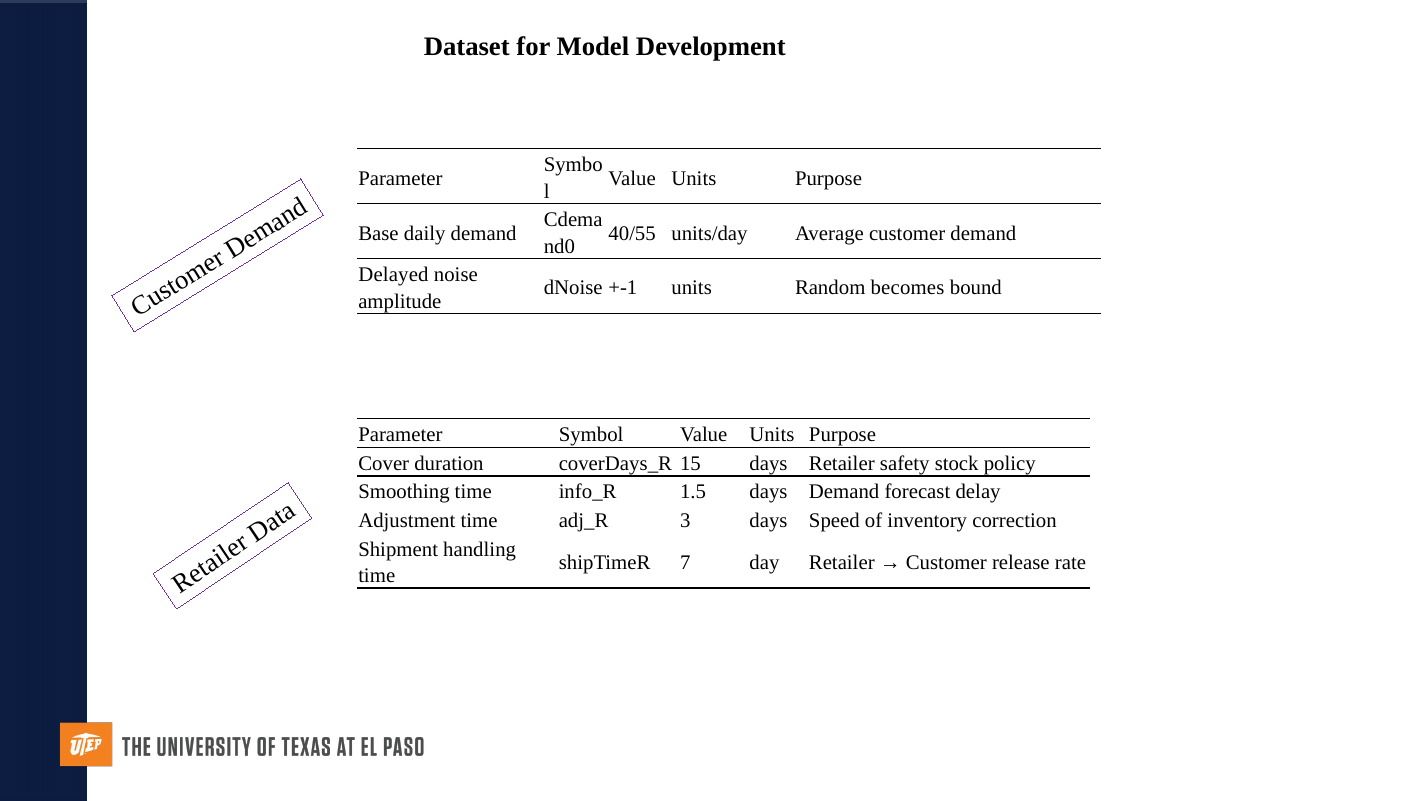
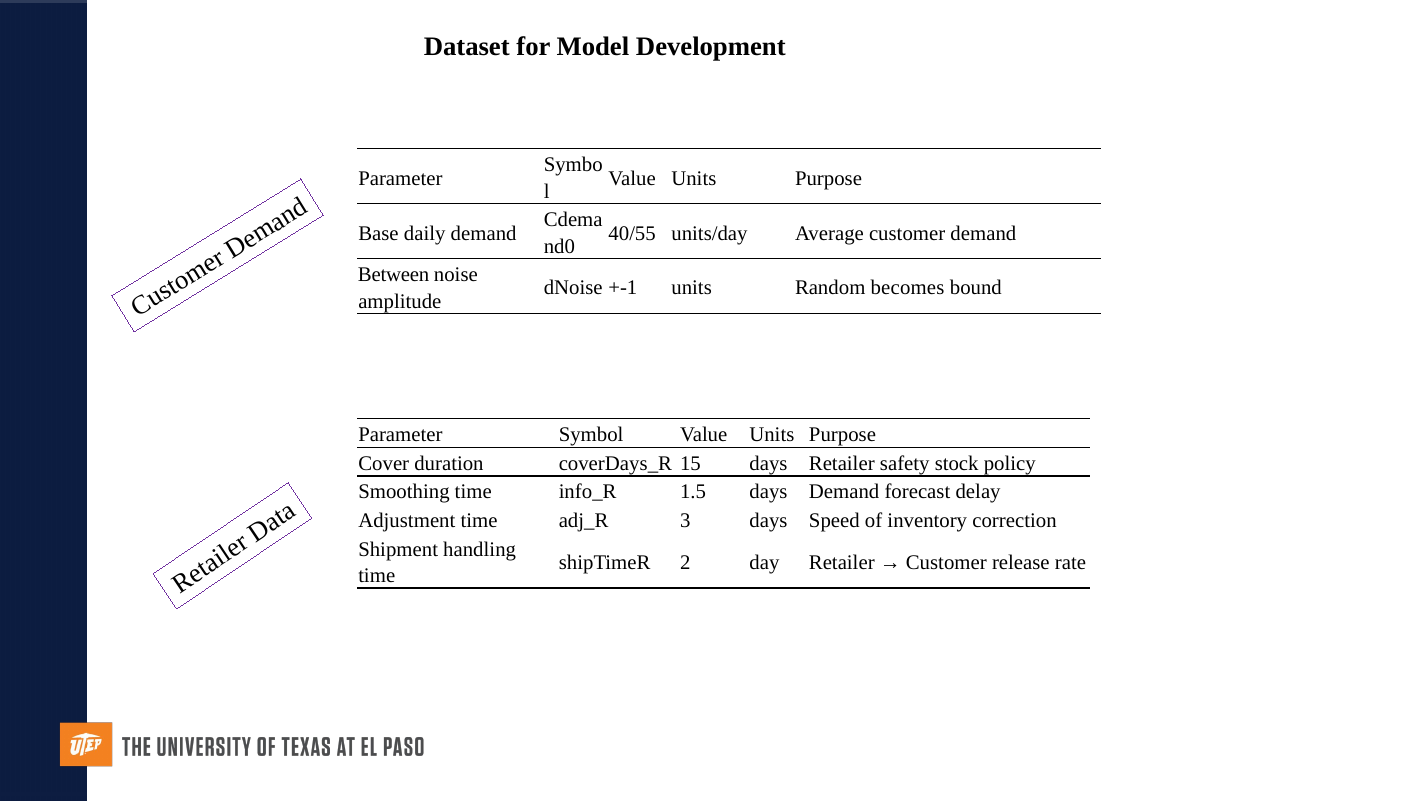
Delayed: Delayed -> Between
7: 7 -> 2
